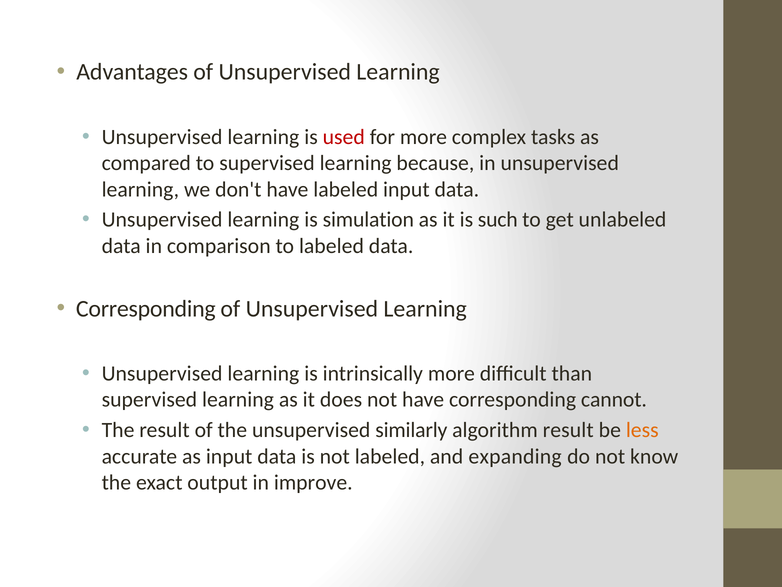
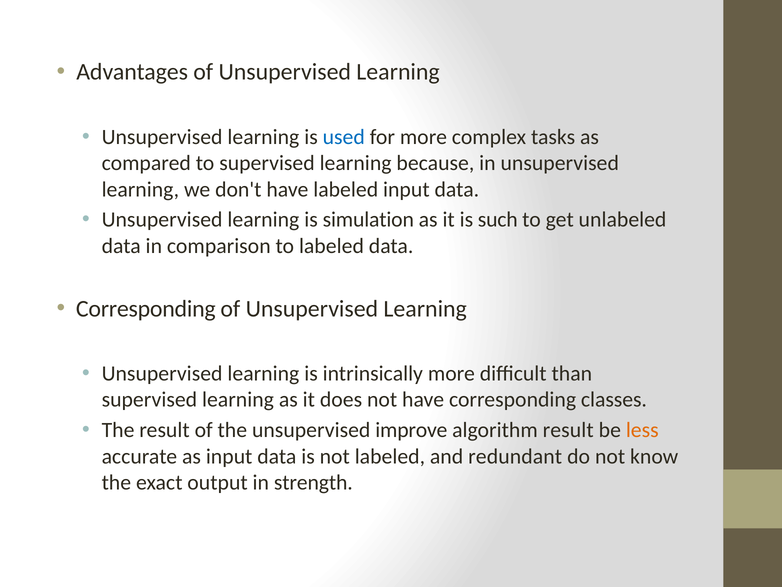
used colour: red -> blue
cannot: cannot -> classes
similarly: similarly -> improve
expanding: expanding -> redundant
improve: improve -> strength
